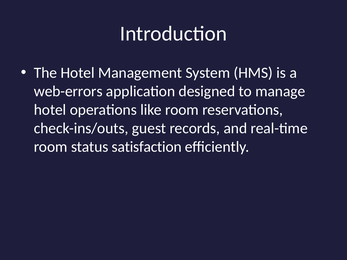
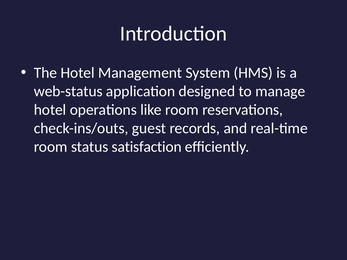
web-errors: web-errors -> web-status
